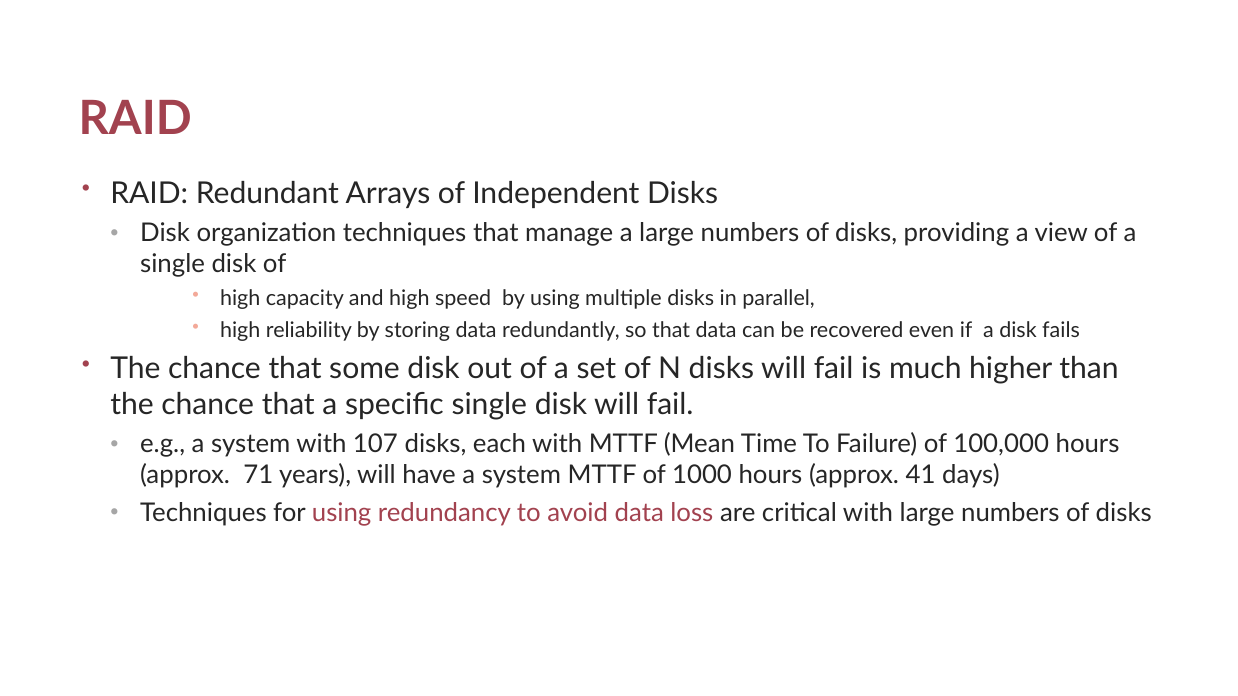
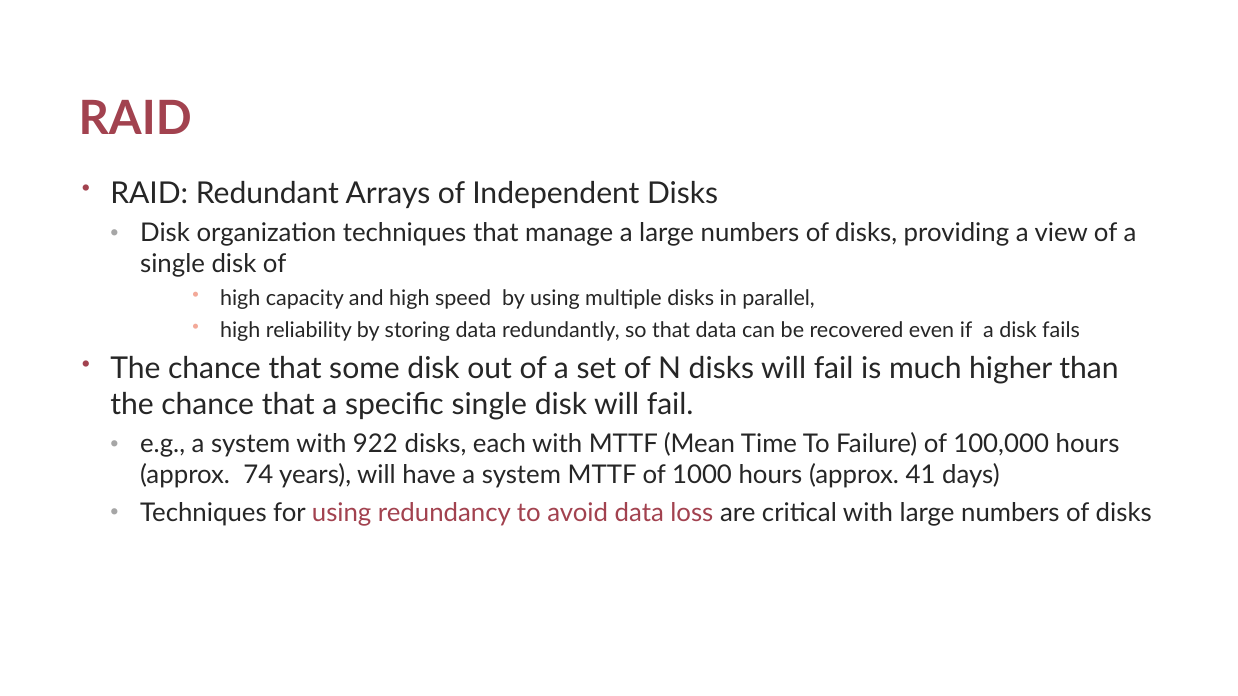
107: 107 -> 922
71: 71 -> 74
